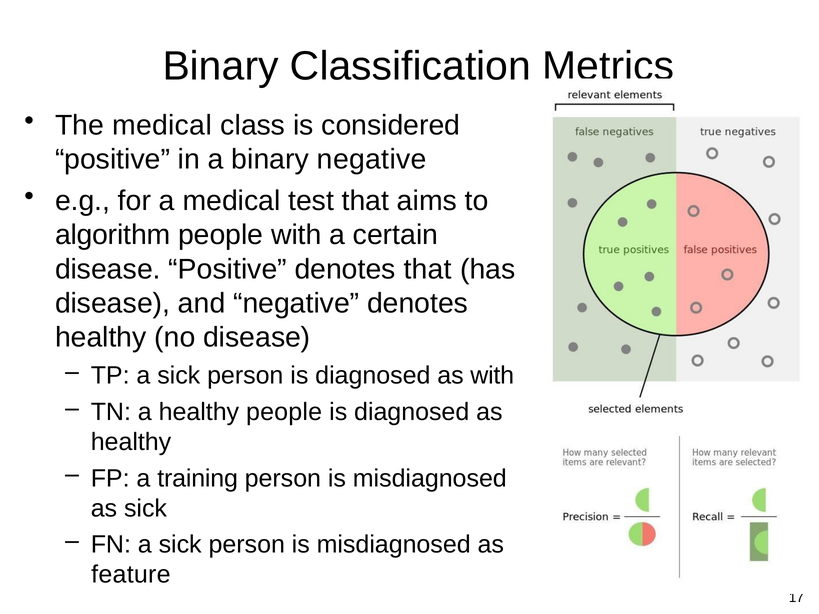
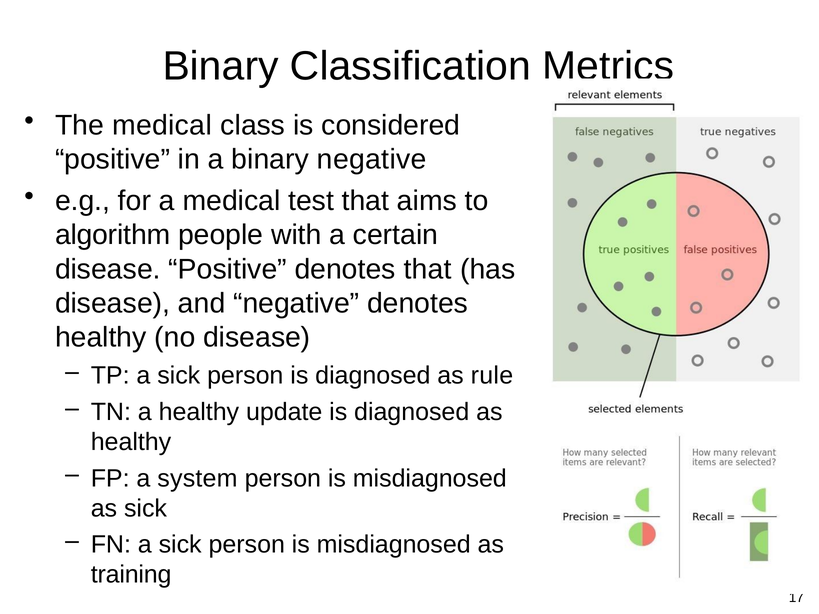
as with: with -> rule
healthy people: people -> update
training: training -> system
feature: feature -> training
